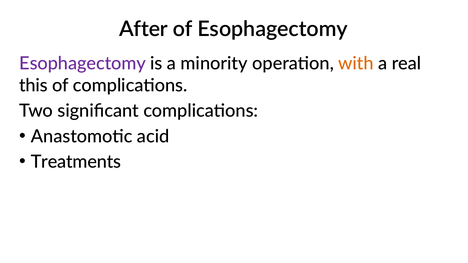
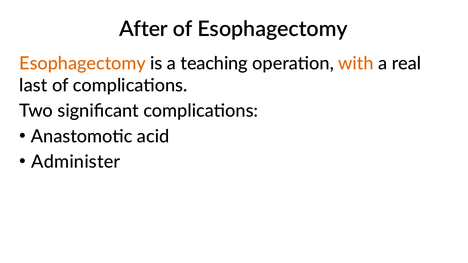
Esophagectomy at (83, 64) colour: purple -> orange
minority: minority -> teaching
this: this -> last
Treatments: Treatments -> Administer
